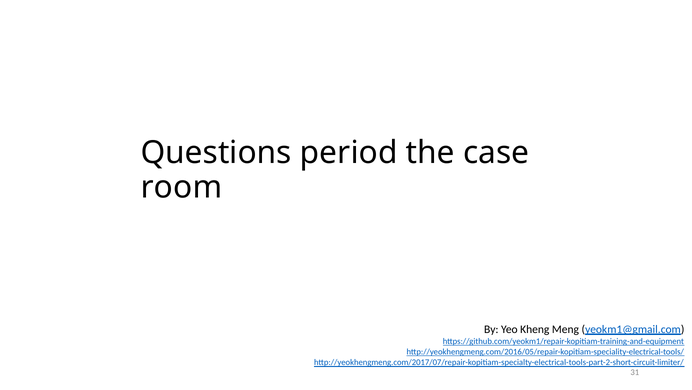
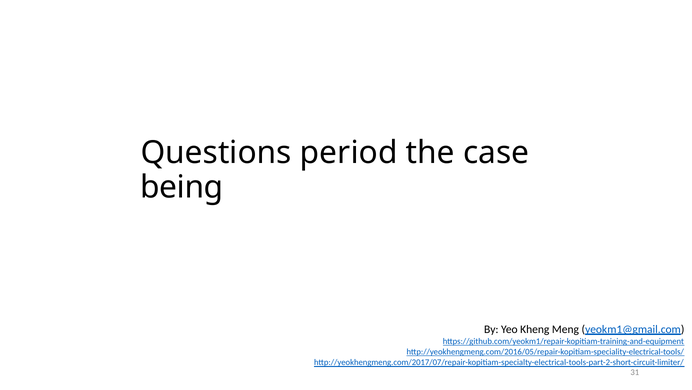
room: room -> being
